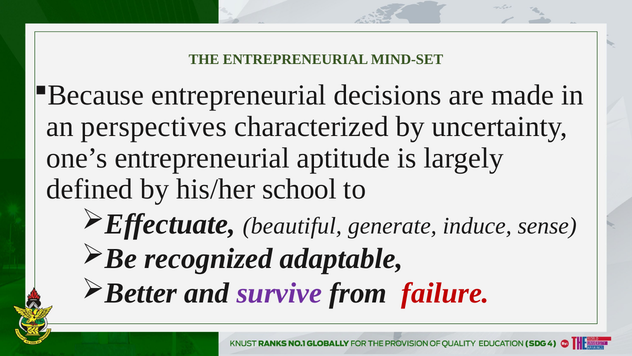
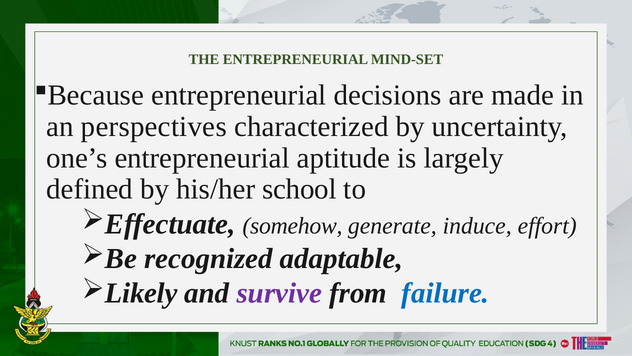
beautiful: beautiful -> somehow
sense: sense -> effort
Better: Better -> Likely
failure colour: red -> blue
